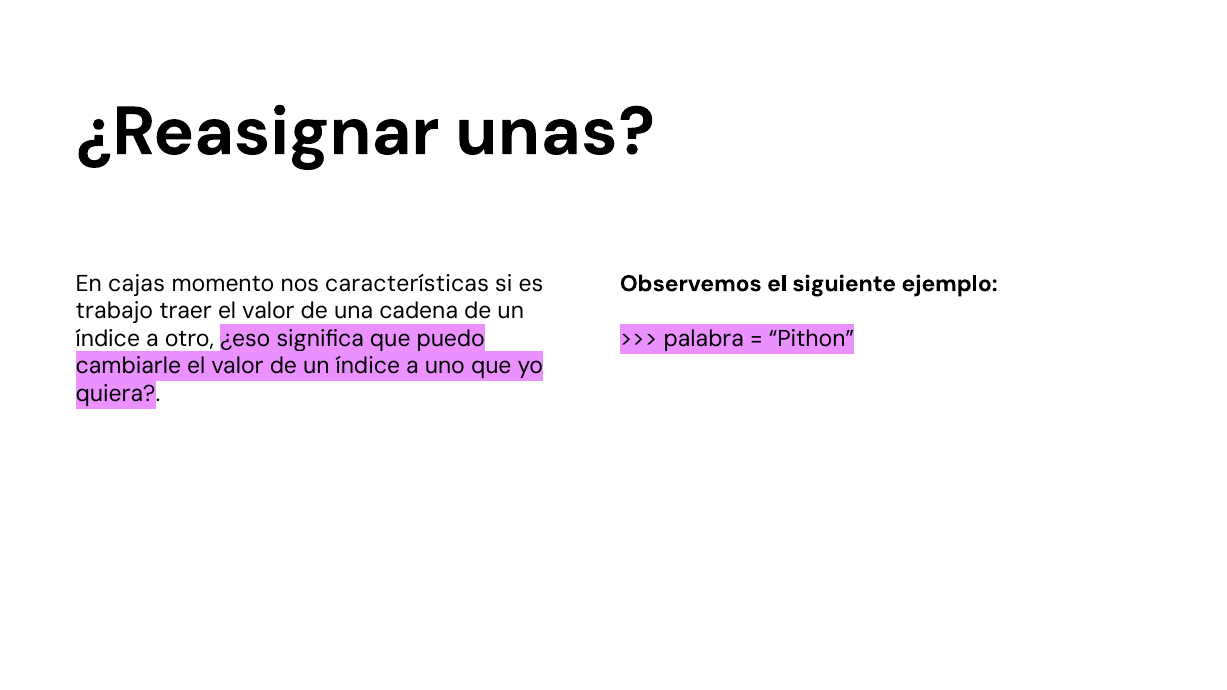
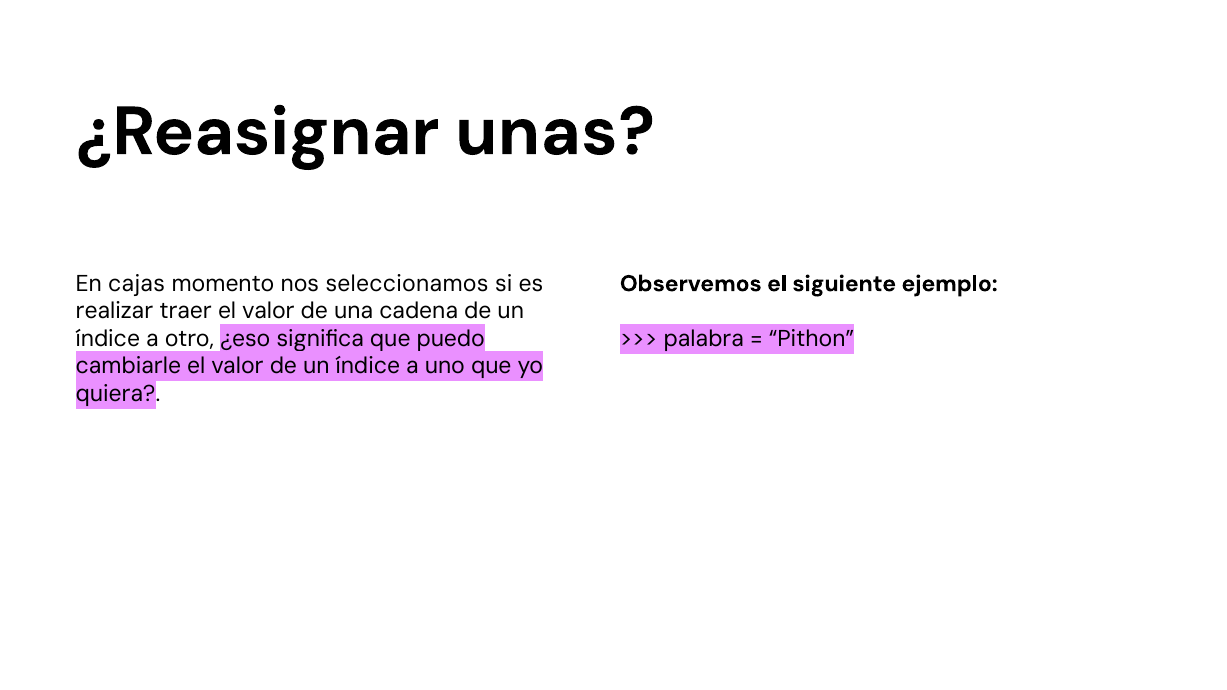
características: características -> seleccionamos
trabajo: trabajo -> realizar
